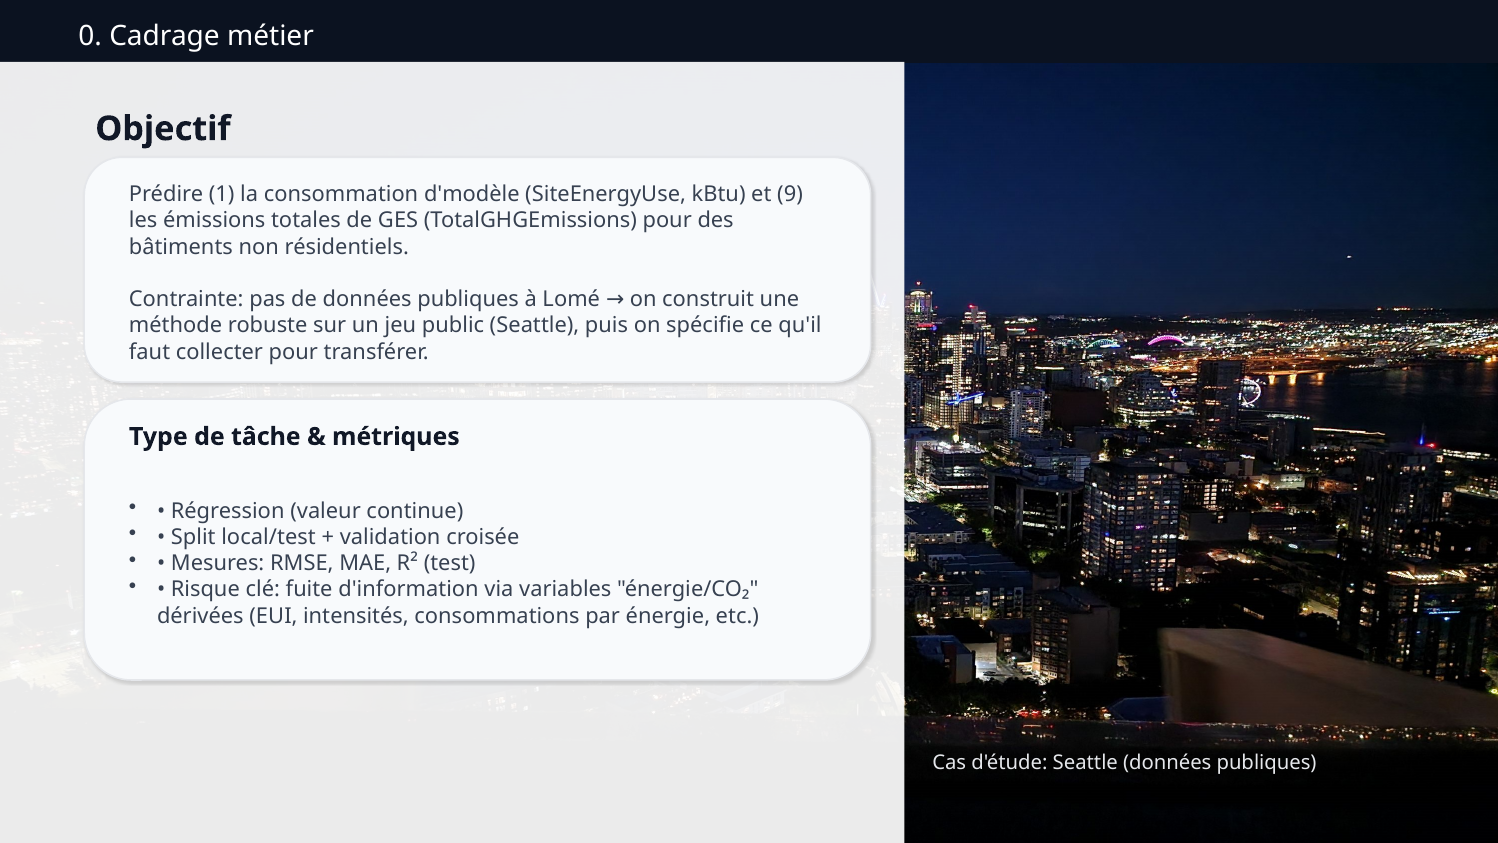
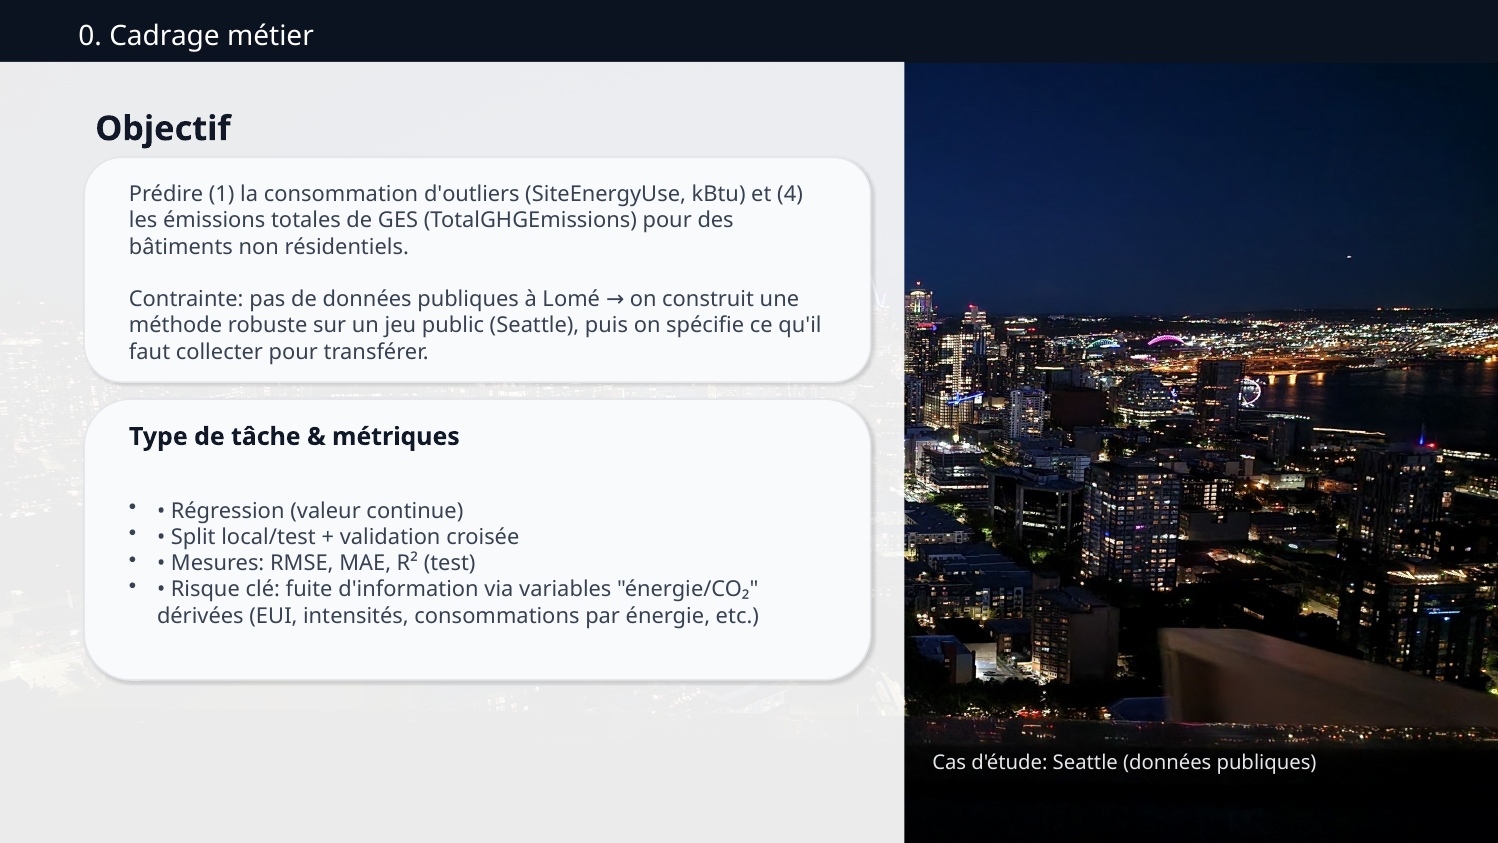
d'modèle: d'modèle -> d'outliers
9: 9 -> 4
